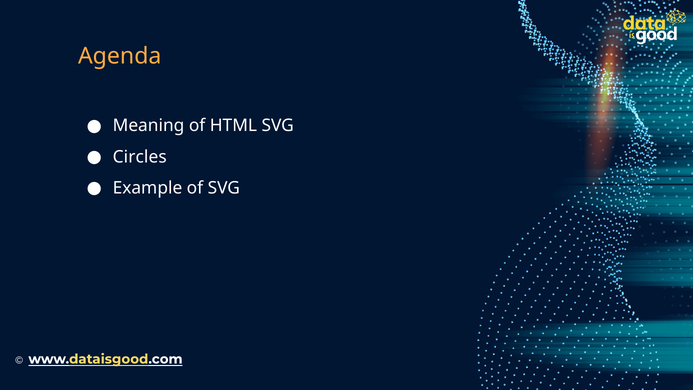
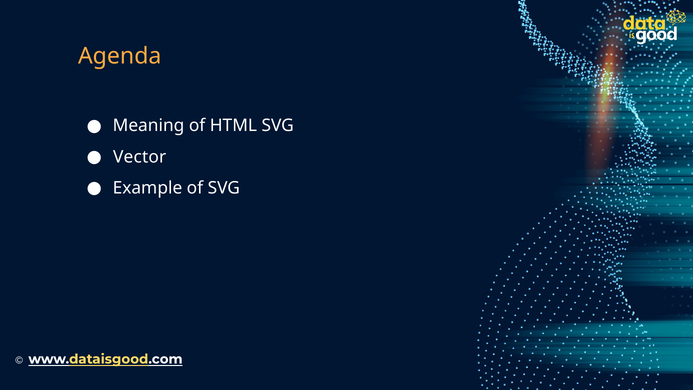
Circles: Circles -> Vector
